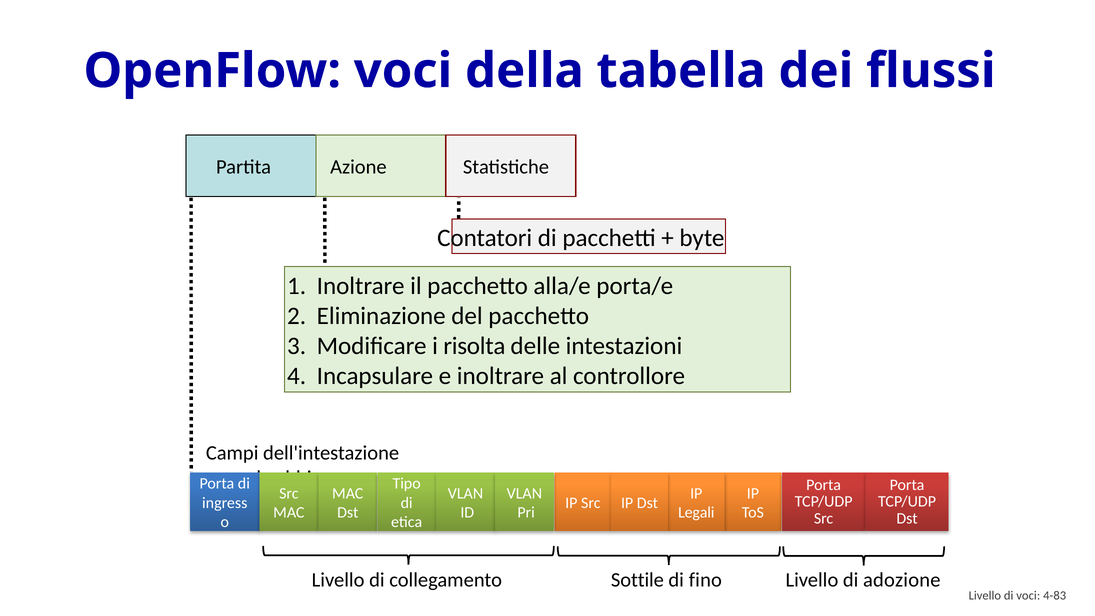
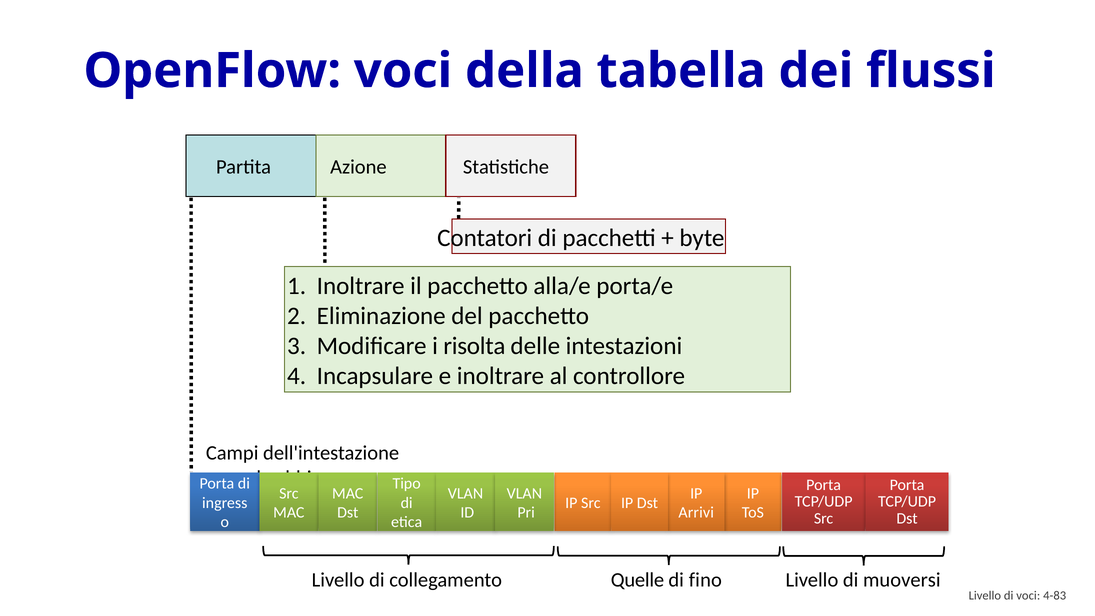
Legali: Legali -> Arrivi
Sottile: Sottile -> Quelle
adozione: adozione -> muoversi
